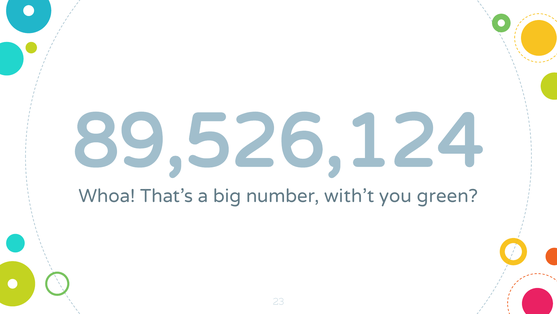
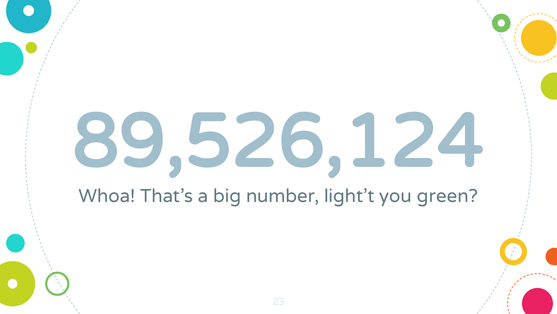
with’t: with’t -> light’t
